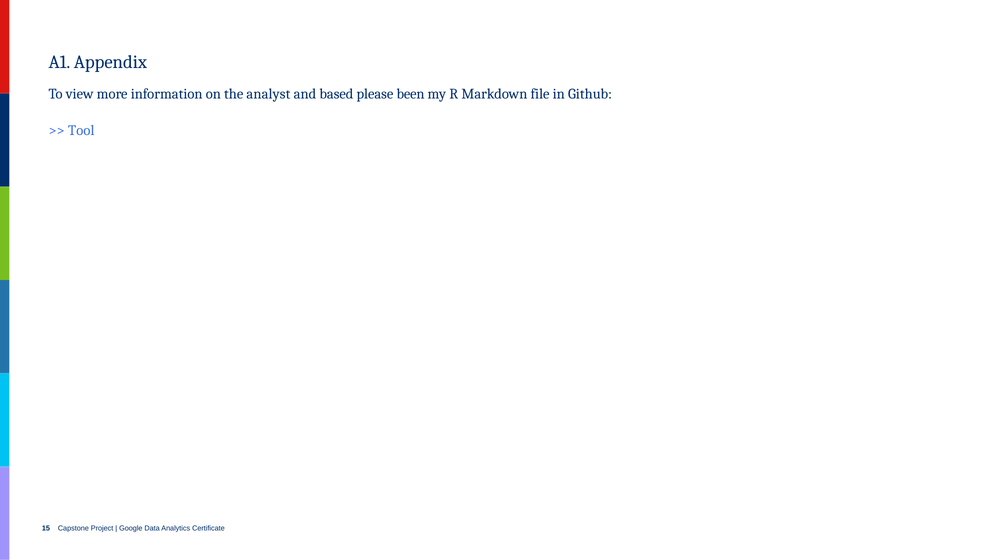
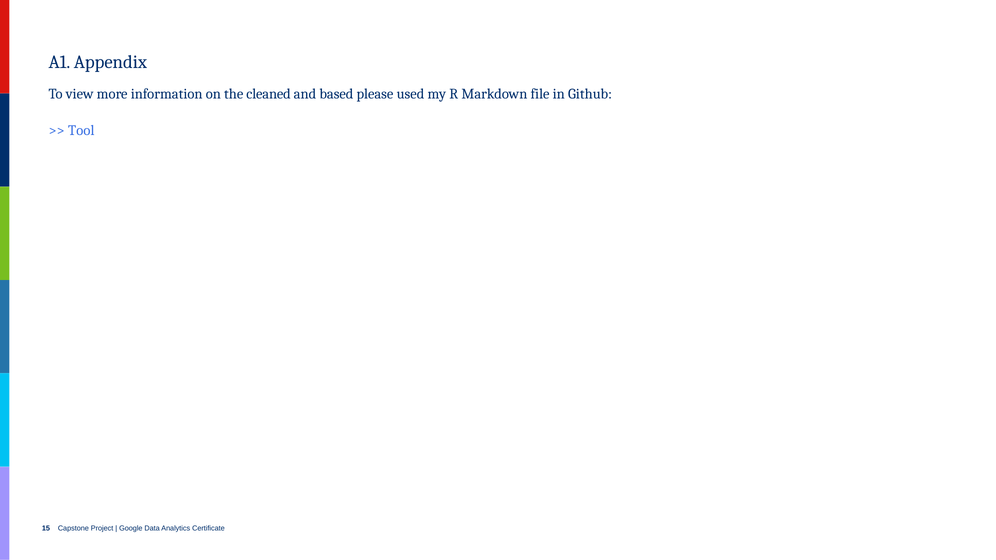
analyst: analyst -> cleaned
been: been -> used
